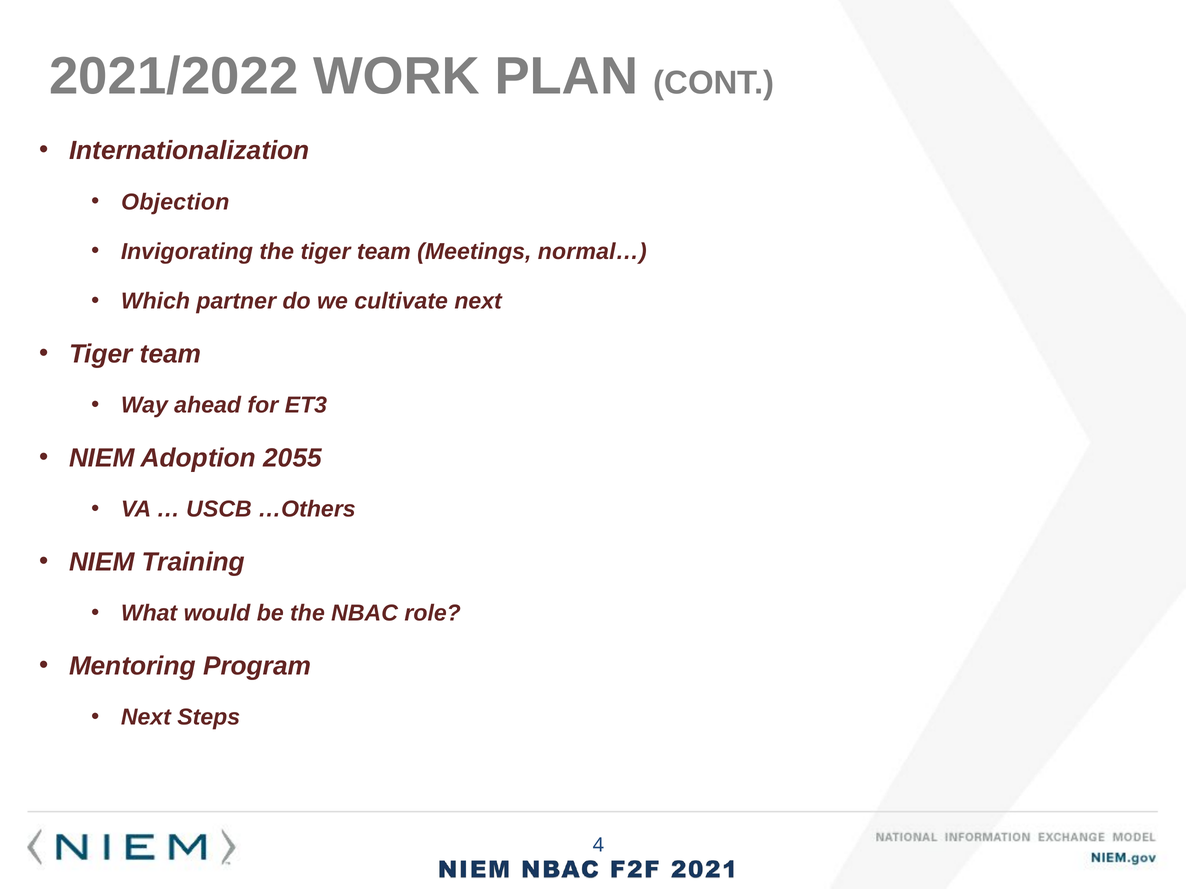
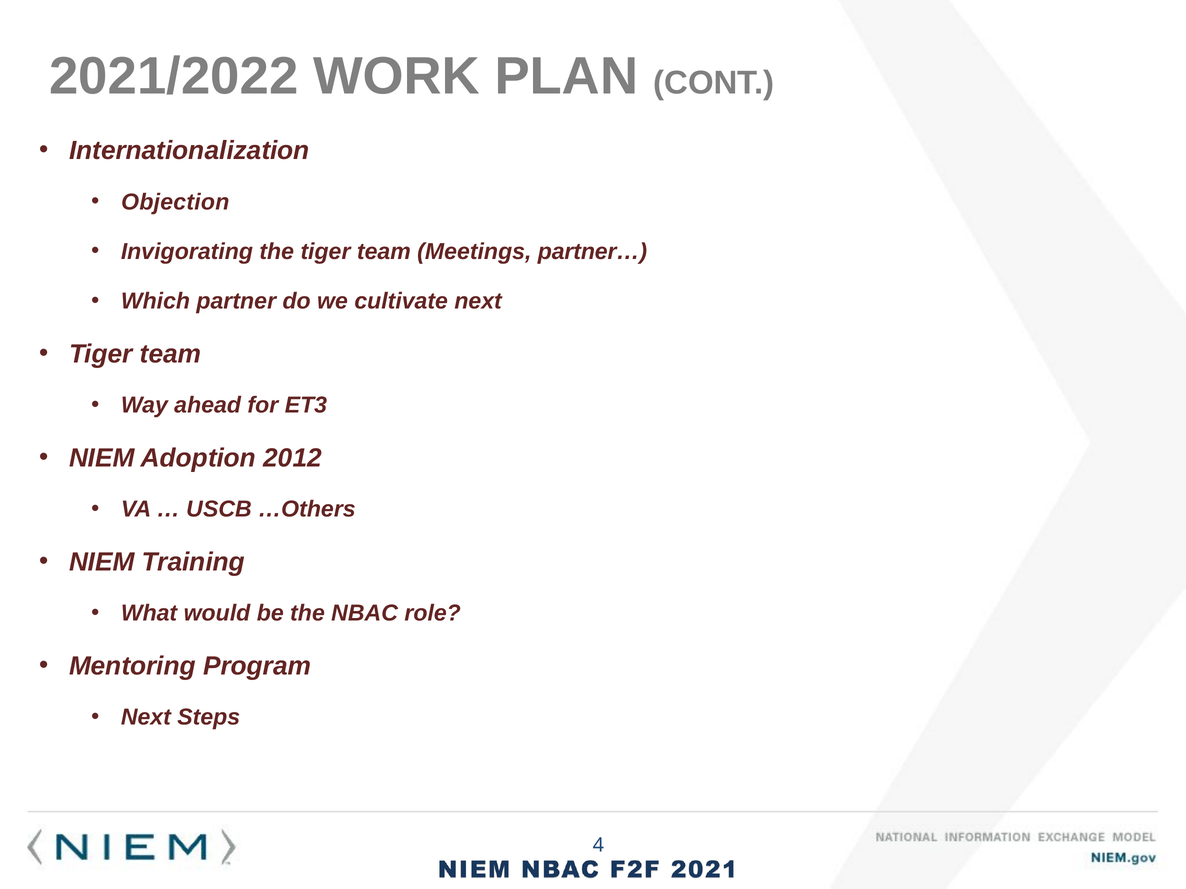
normal…: normal… -> partner…
2055: 2055 -> 2012
